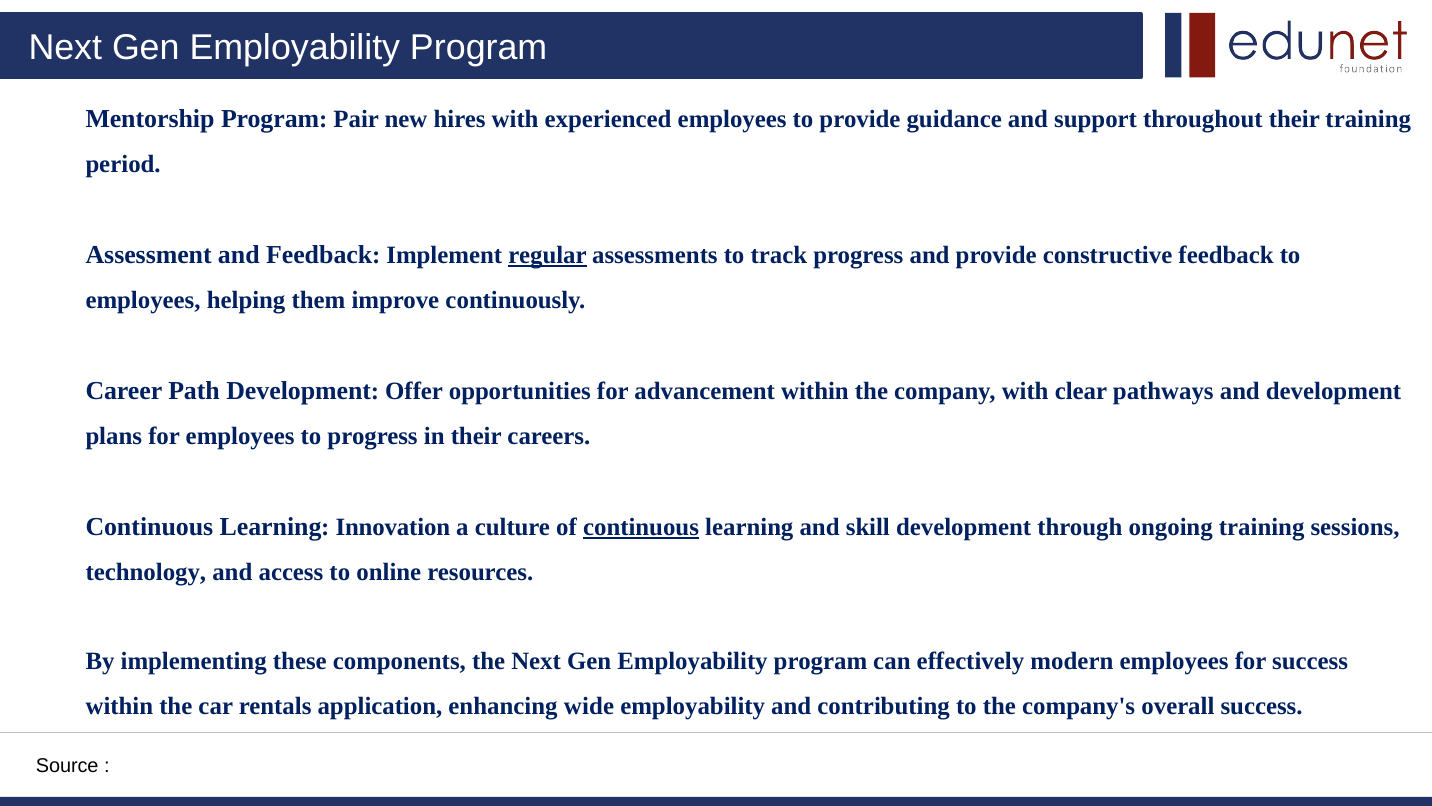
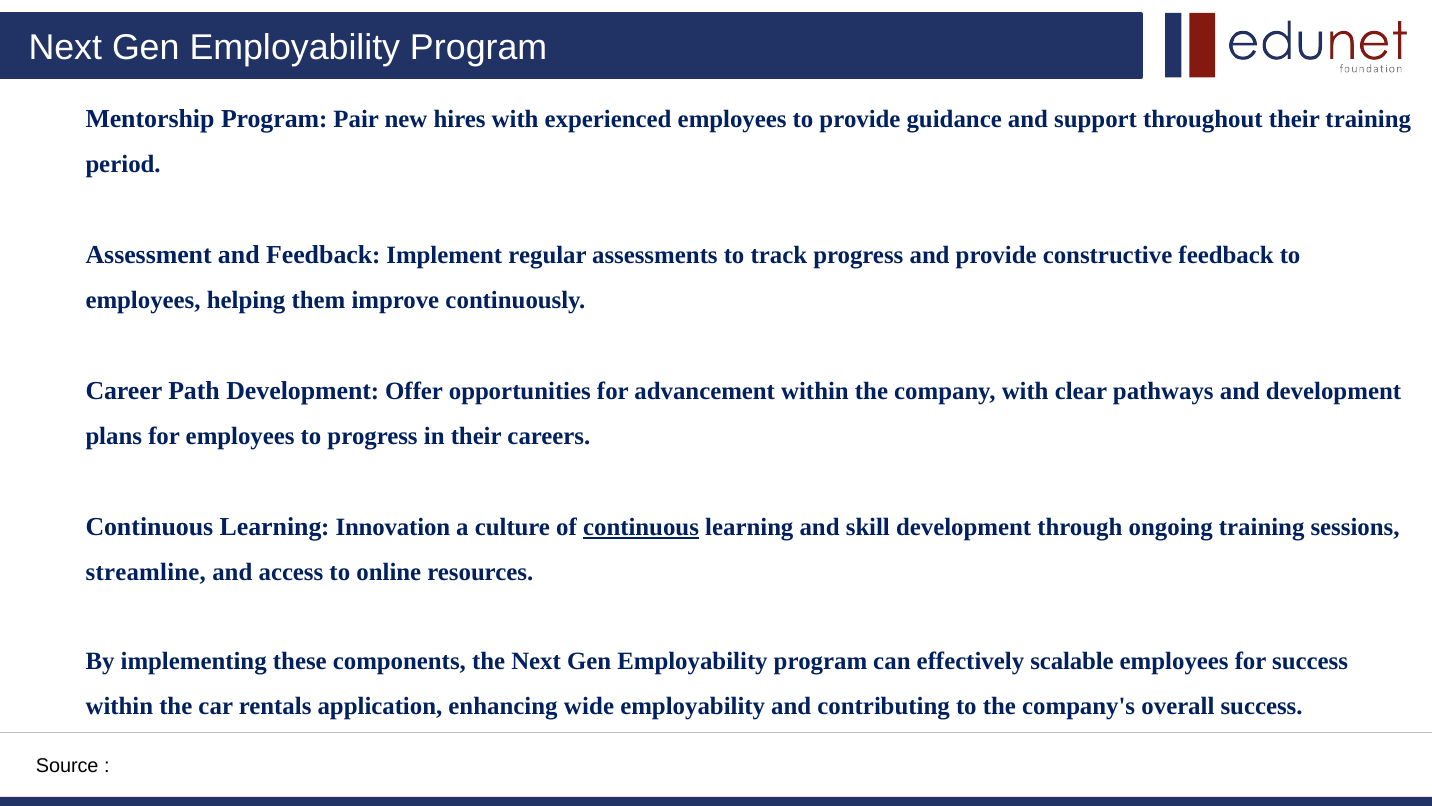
regular underline: present -> none
technology: technology -> streamline
modern: modern -> scalable
